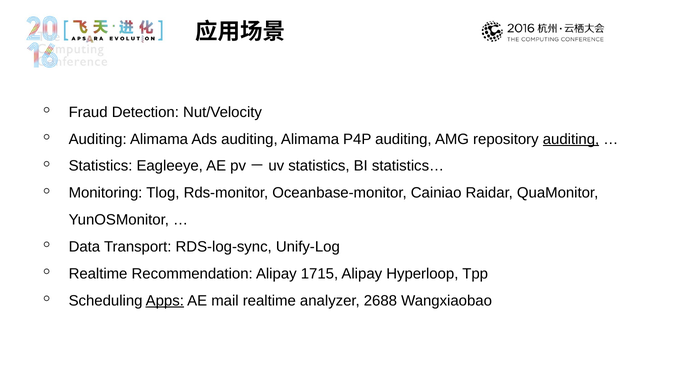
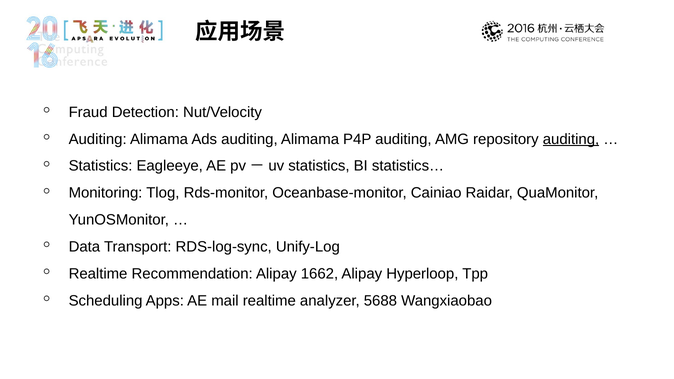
1715: 1715 -> 1662
Apps underline: present -> none
2688: 2688 -> 5688
